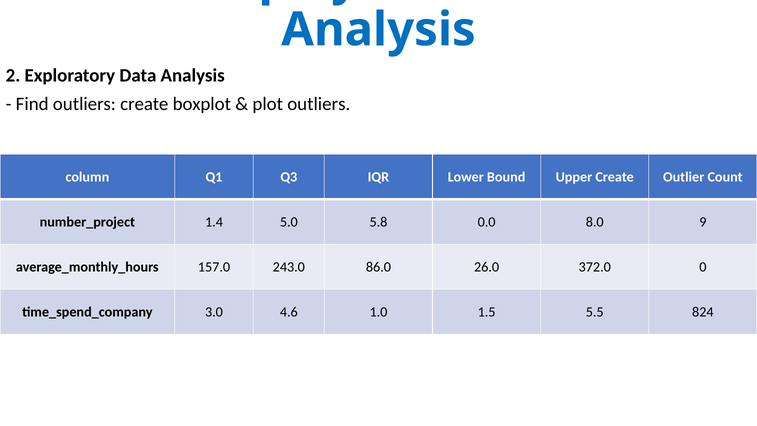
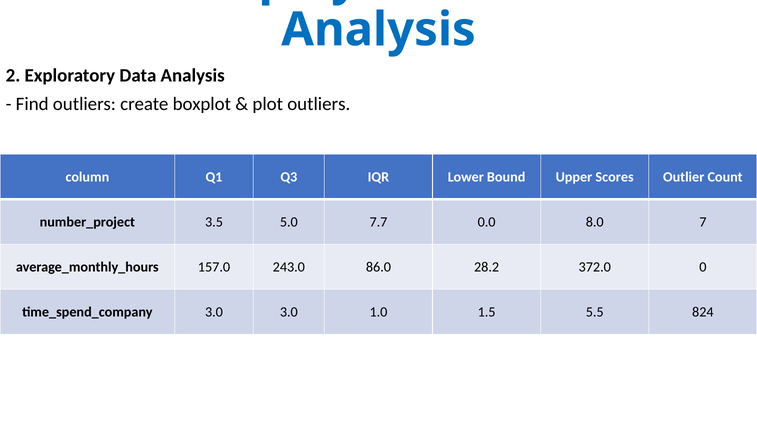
Upper Create: Create -> Scores
1.4: 1.4 -> 3.5
5.8: 5.8 -> 7.7
9: 9 -> 7
26.0: 26.0 -> 28.2
3.0 4.6: 4.6 -> 3.0
